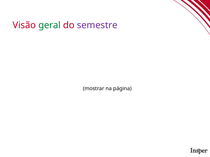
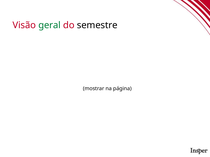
semestre colour: purple -> black
